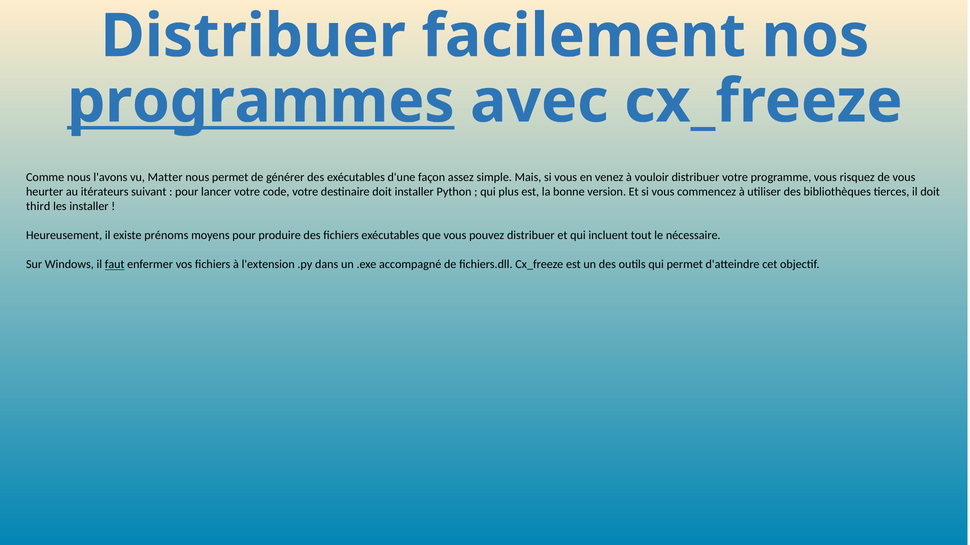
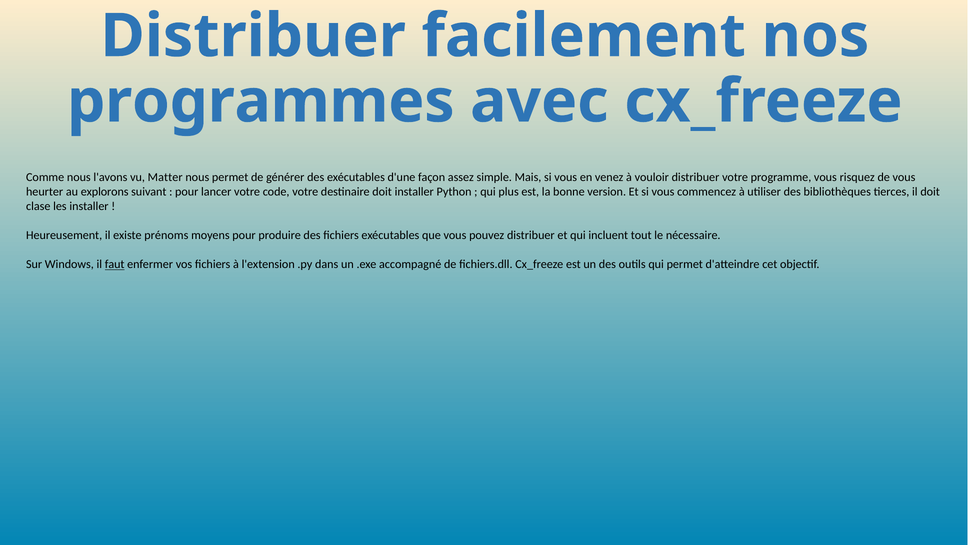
programmes underline: present -> none
itérateurs: itérateurs -> explorons
third: third -> clase
